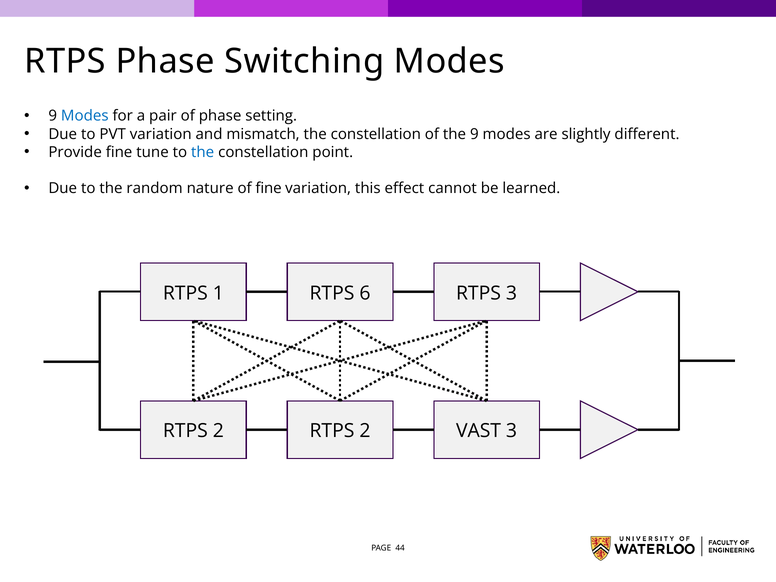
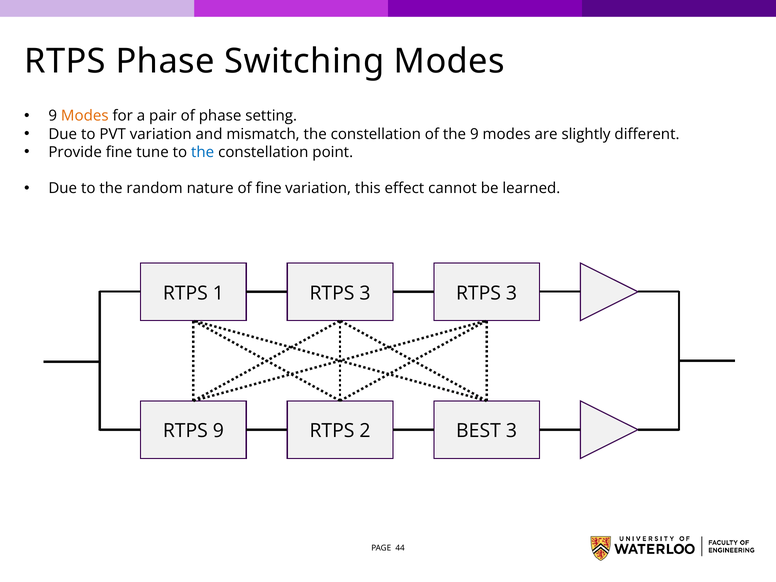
Modes at (85, 116) colour: blue -> orange
1 RTPS 6: 6 -> 3
2 at (218, 431): 2 -> 9
VAST: VAST -> BEST
